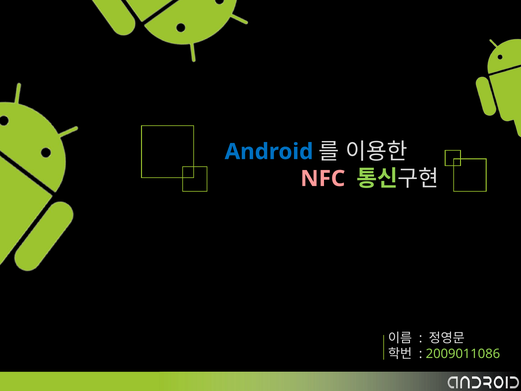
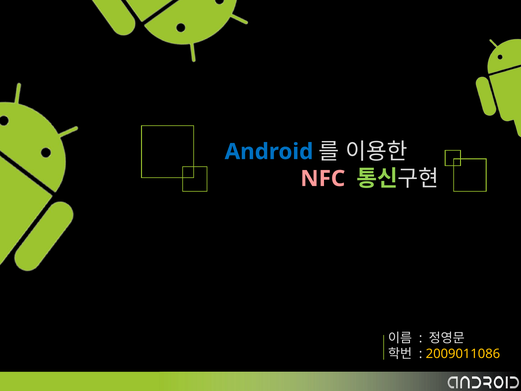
2009011086 colour: light green -> yellow
